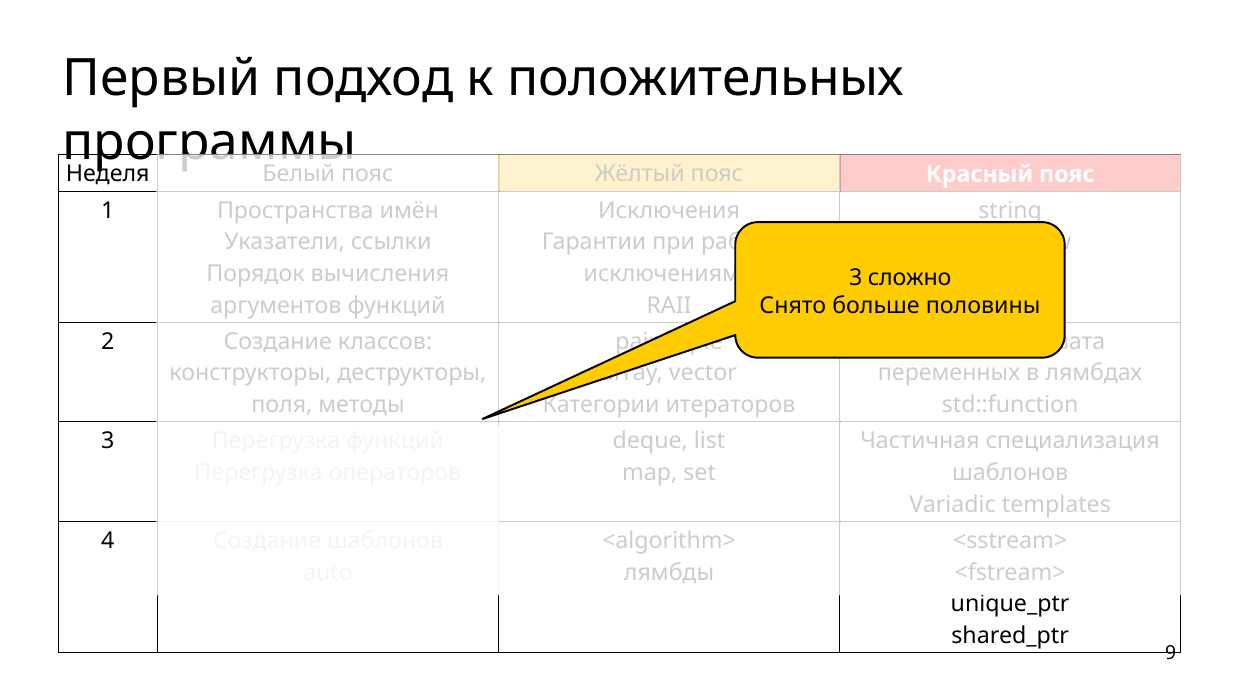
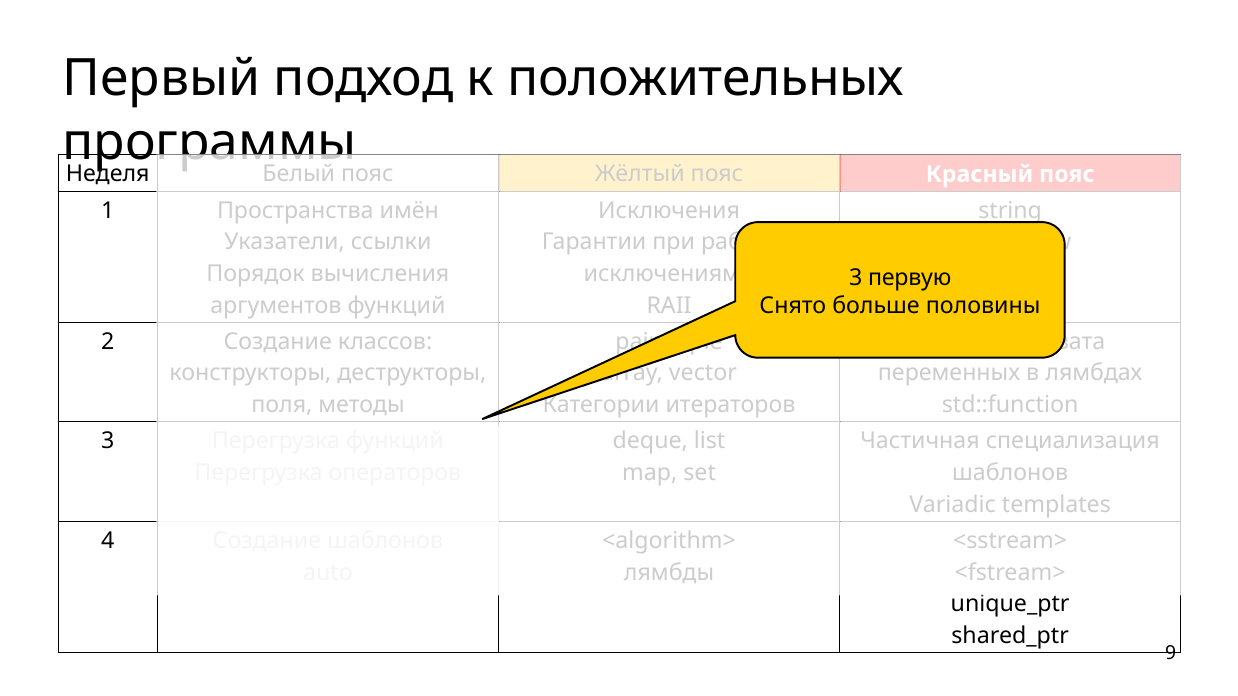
сложно: сложно -> первую
